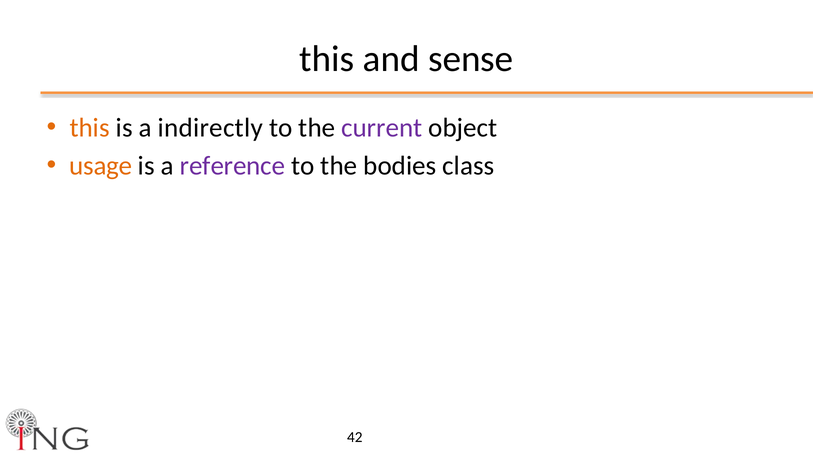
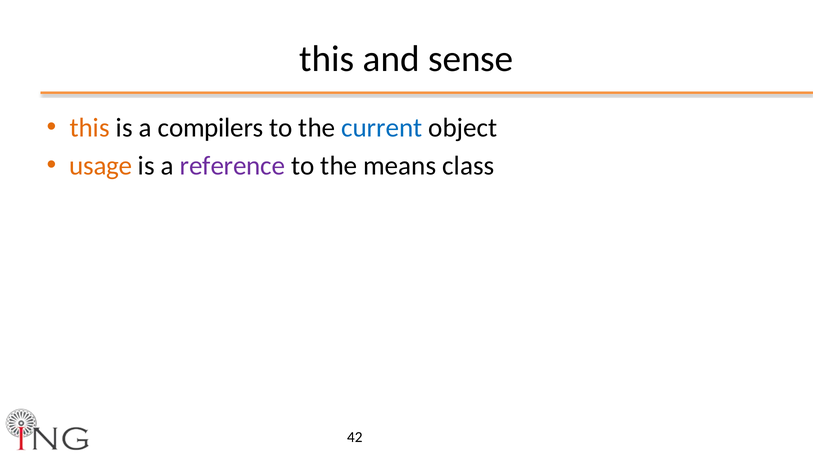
indirectly: indirectly -> compilers
current colour: purple -> blue
bodies: bodies -> means
